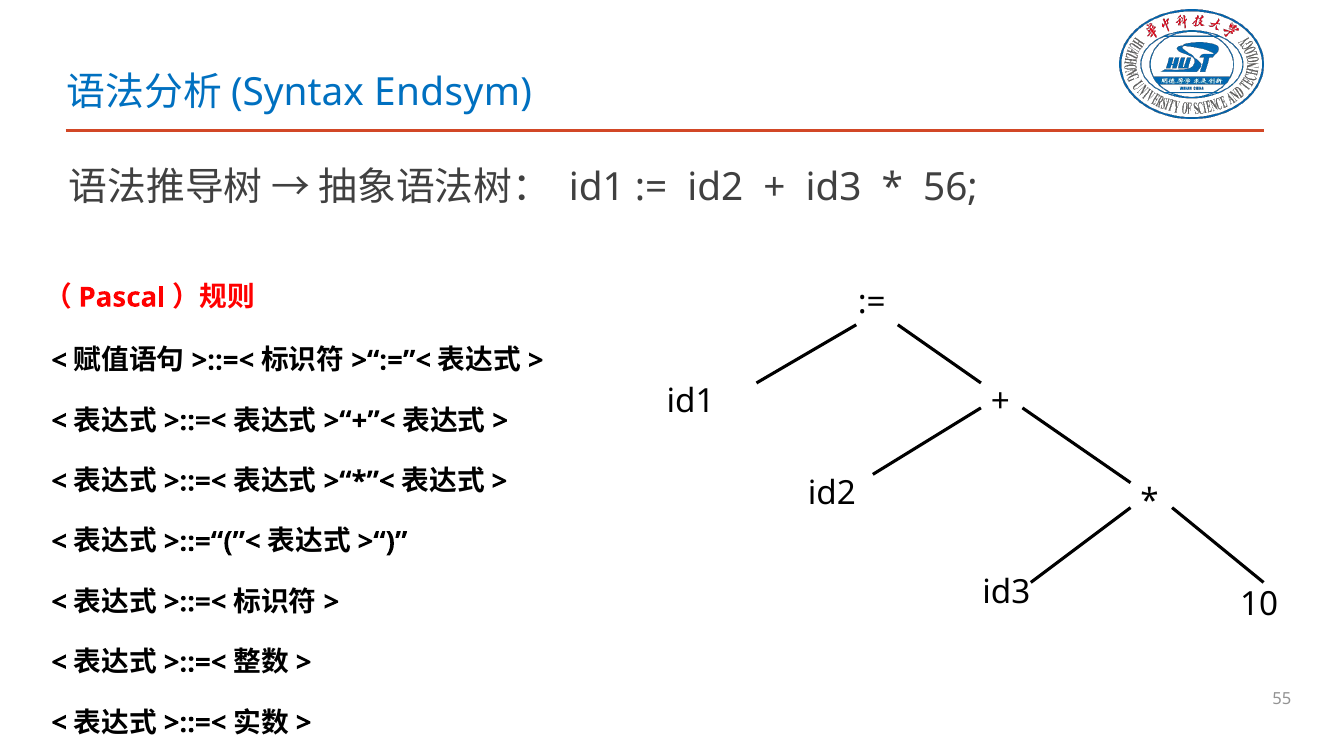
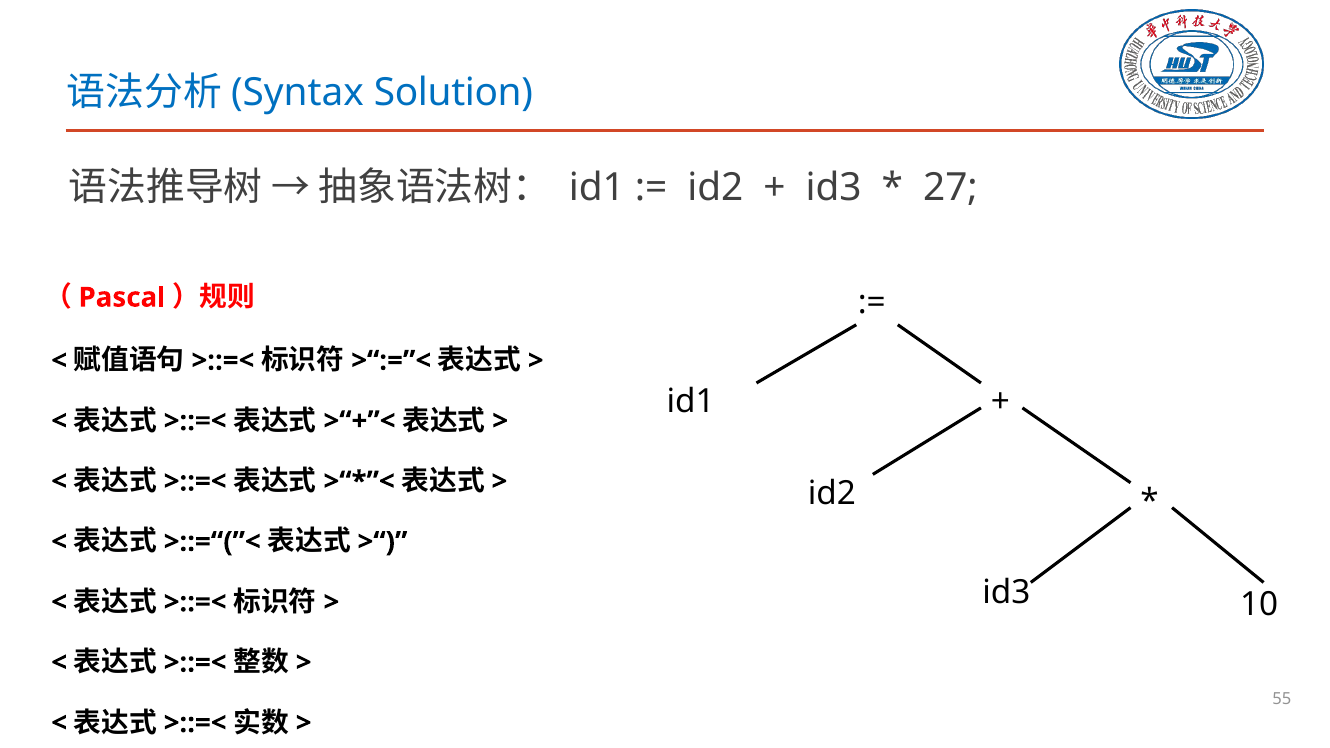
Endsym: Endsym -> Solution
56: 56 -> 27
